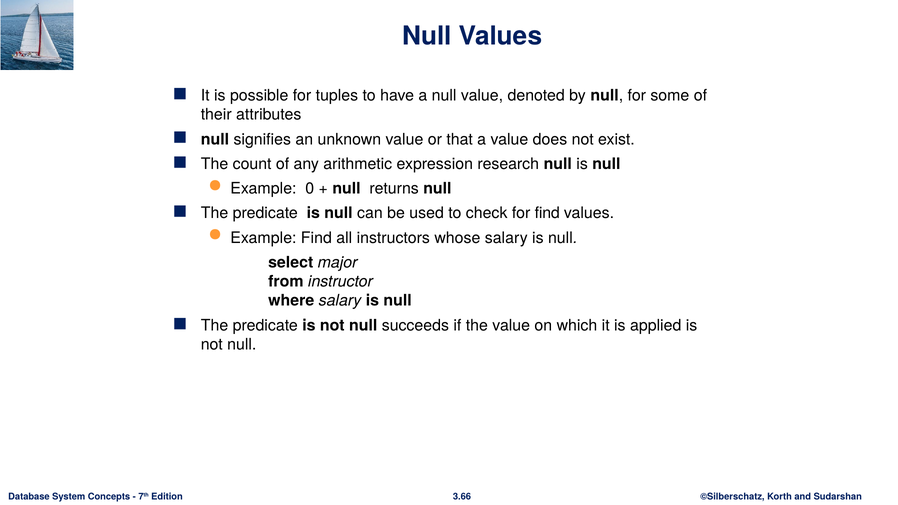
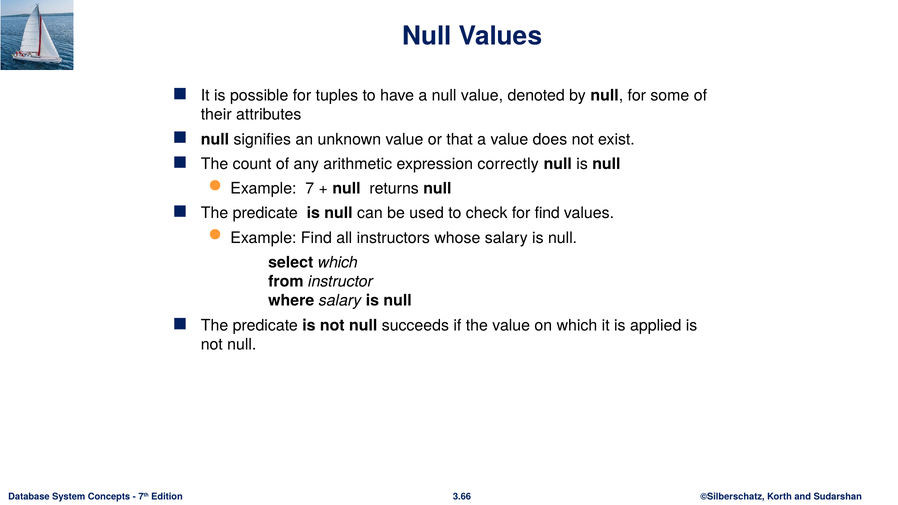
research: research -> correctly
0: 0 -> 7
select major: major -> which
